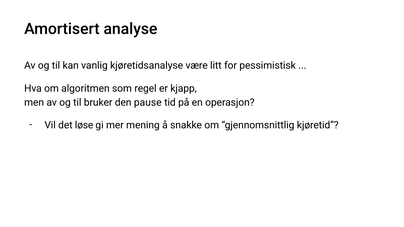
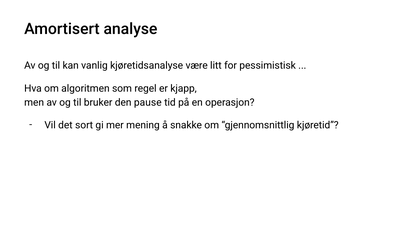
løse: løse -> sort
